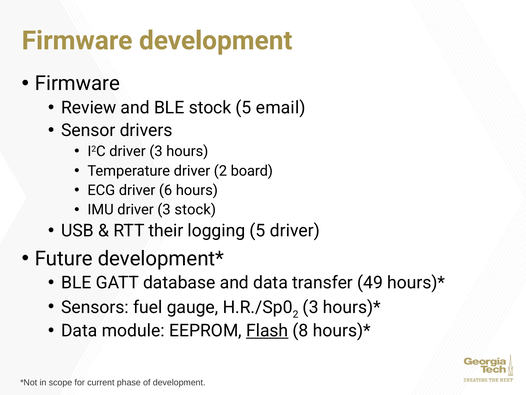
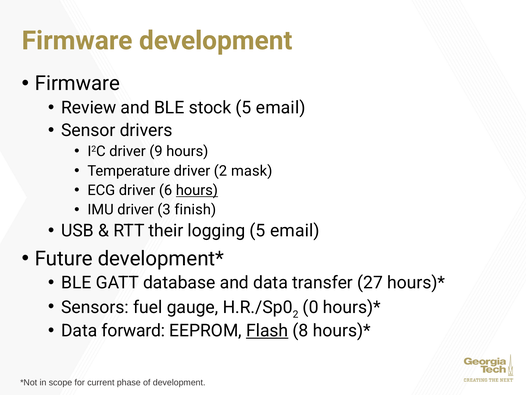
I2C driver 3: 3 -> 9
board: board -> mask
hours at (197, 190) underline: none -> present
3 stock: stock -> finish
logging 5 driver: driver -> email
49: 49 -> 27
2 3: 3 -> 0
module: module -> forward
